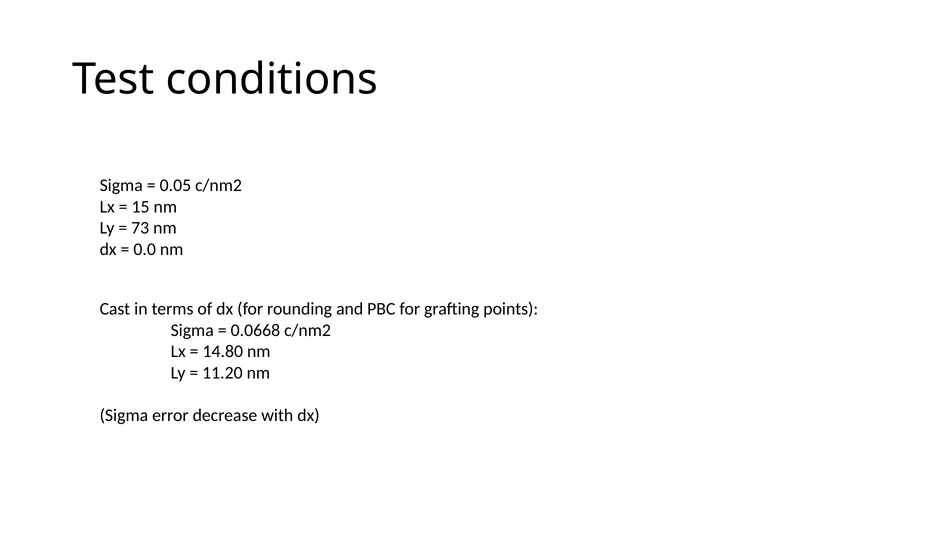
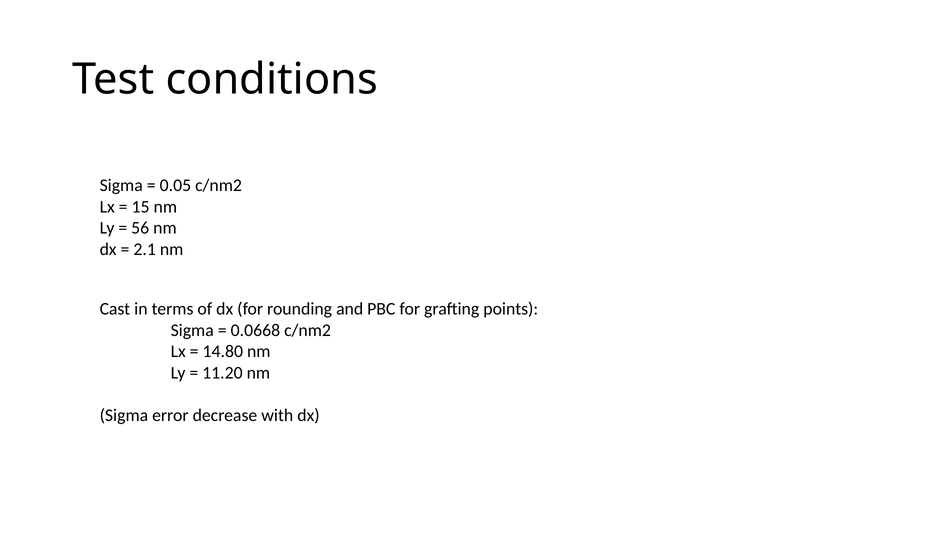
73: 73 -> 56
0.0: 0.0 -> 2.1
